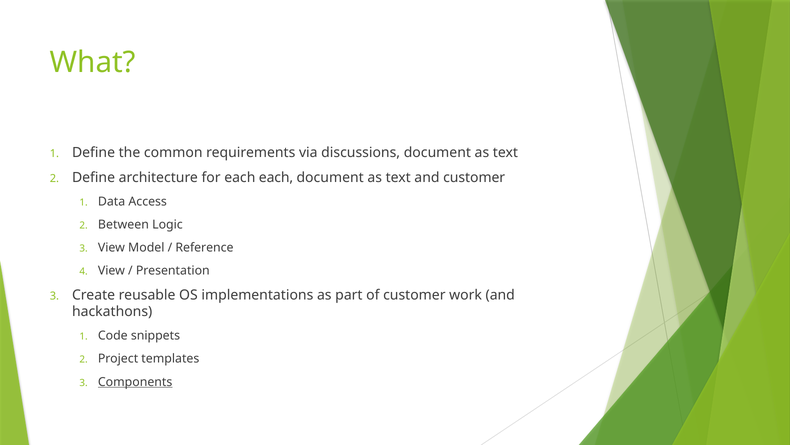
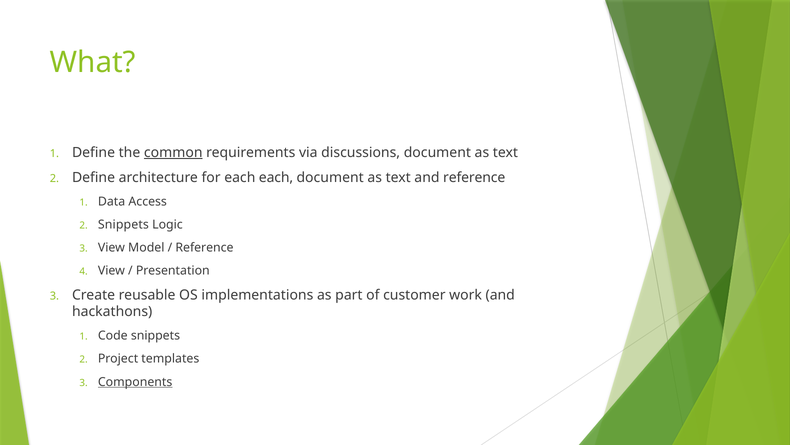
common underline: none -> present
and customer: customer -> reference
Between at (123, 224): Between -> Snippets
